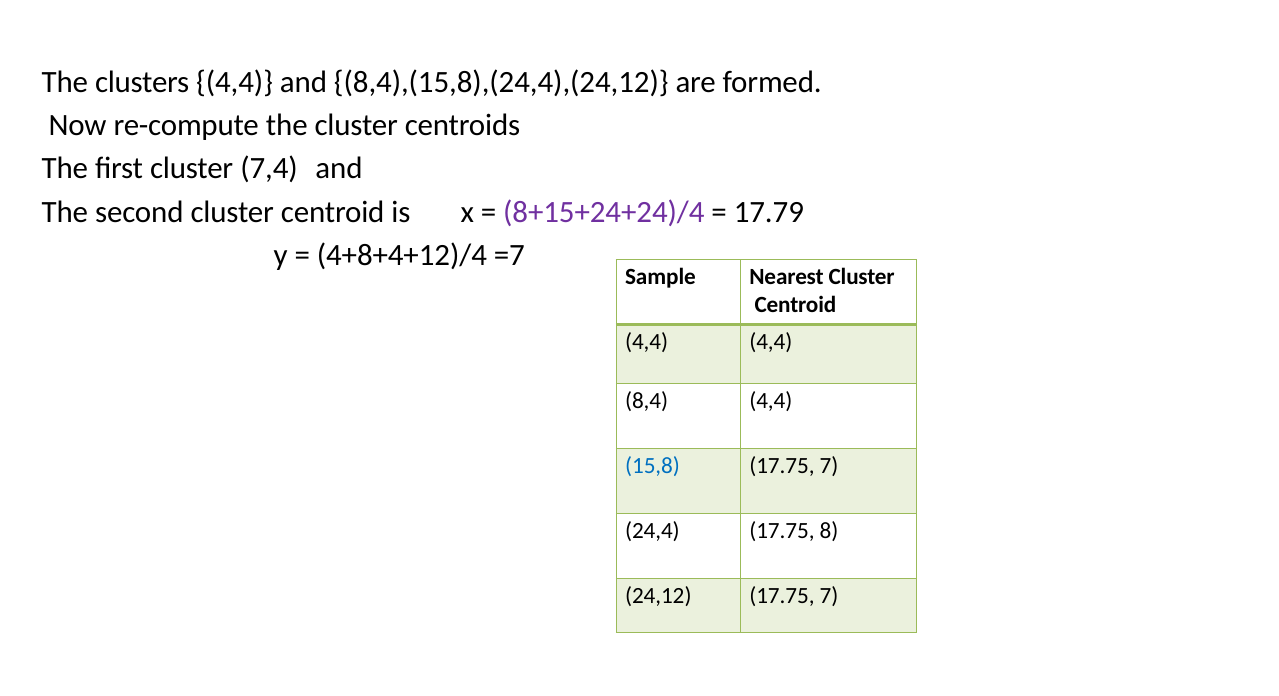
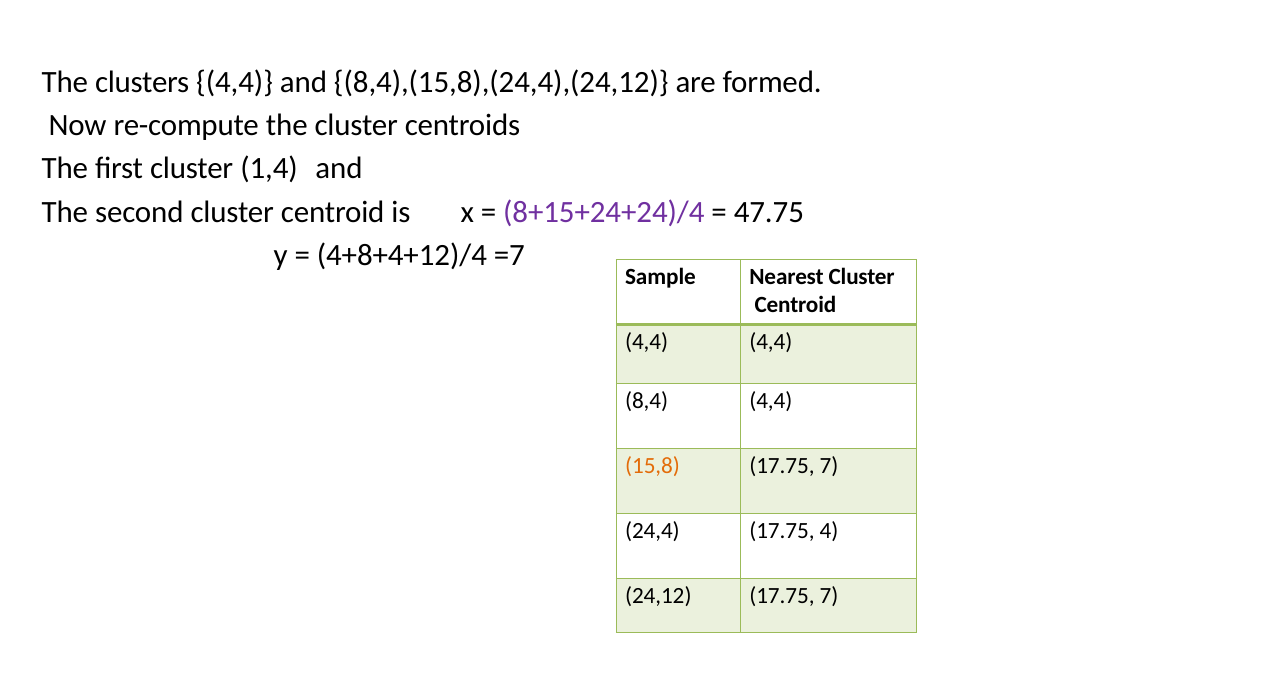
7,4: 7,4 -> 1,4
17.79: 17.79 -> 47.75
15,8 colour: blue -> orange
8: 8 -> 4
